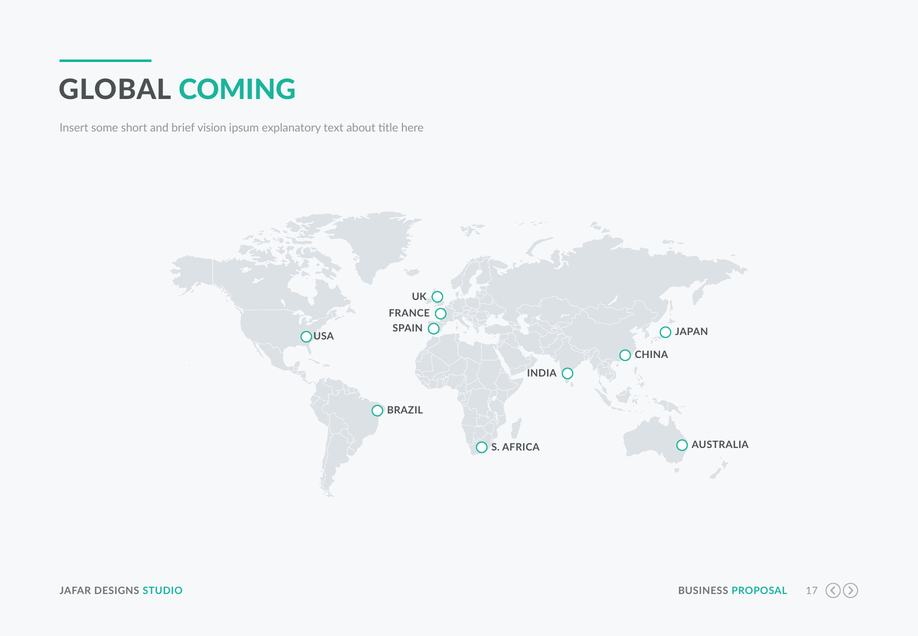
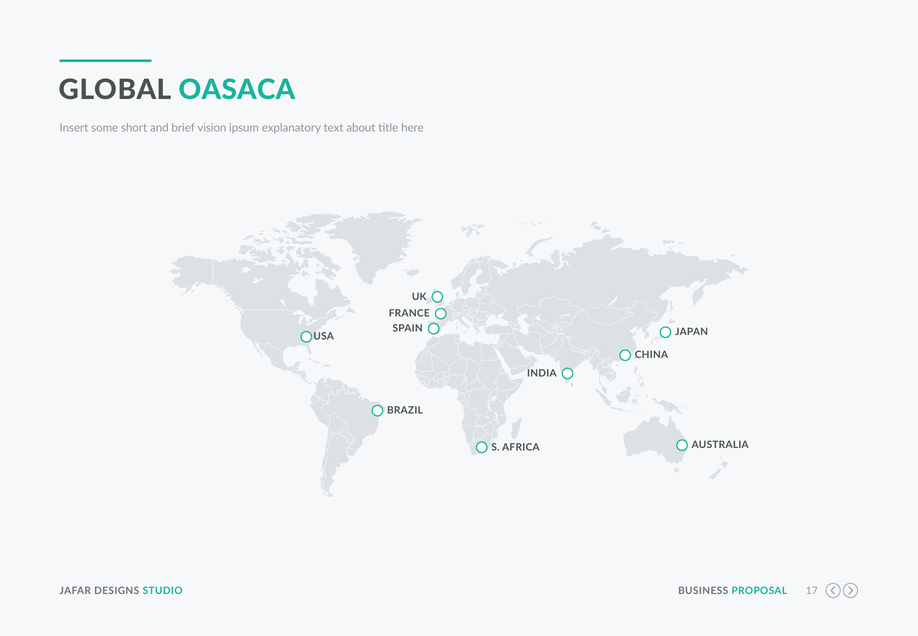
COMING: COMING -> OASACA
